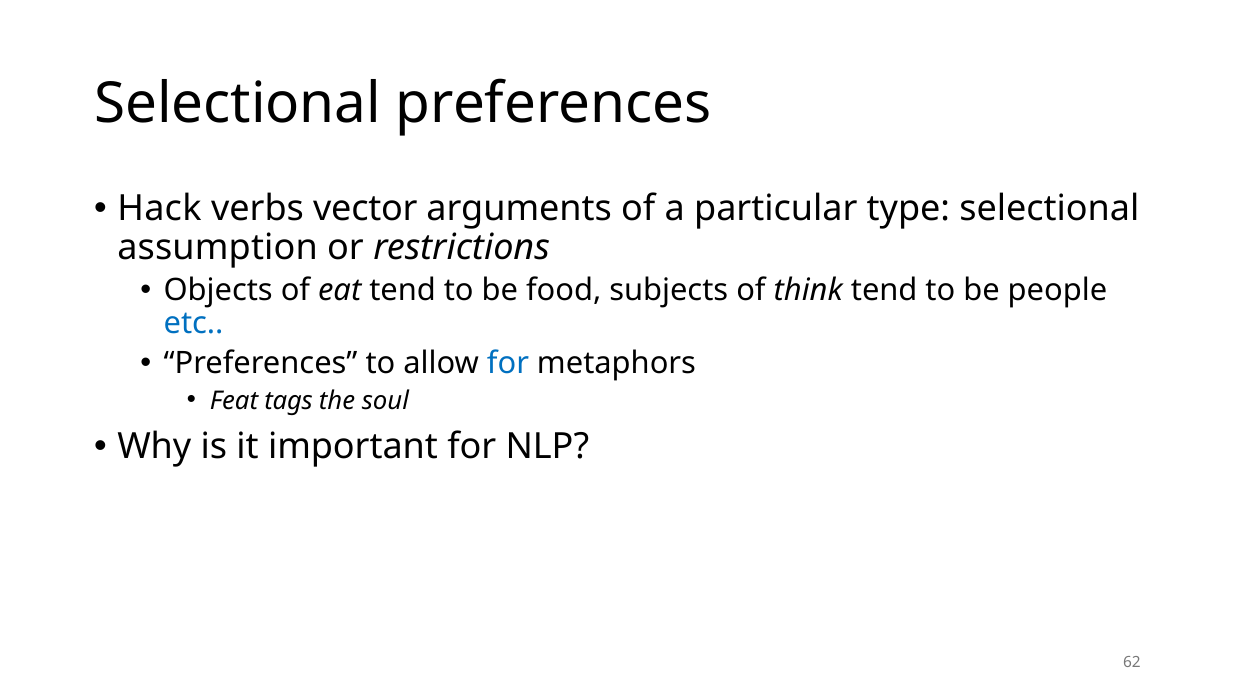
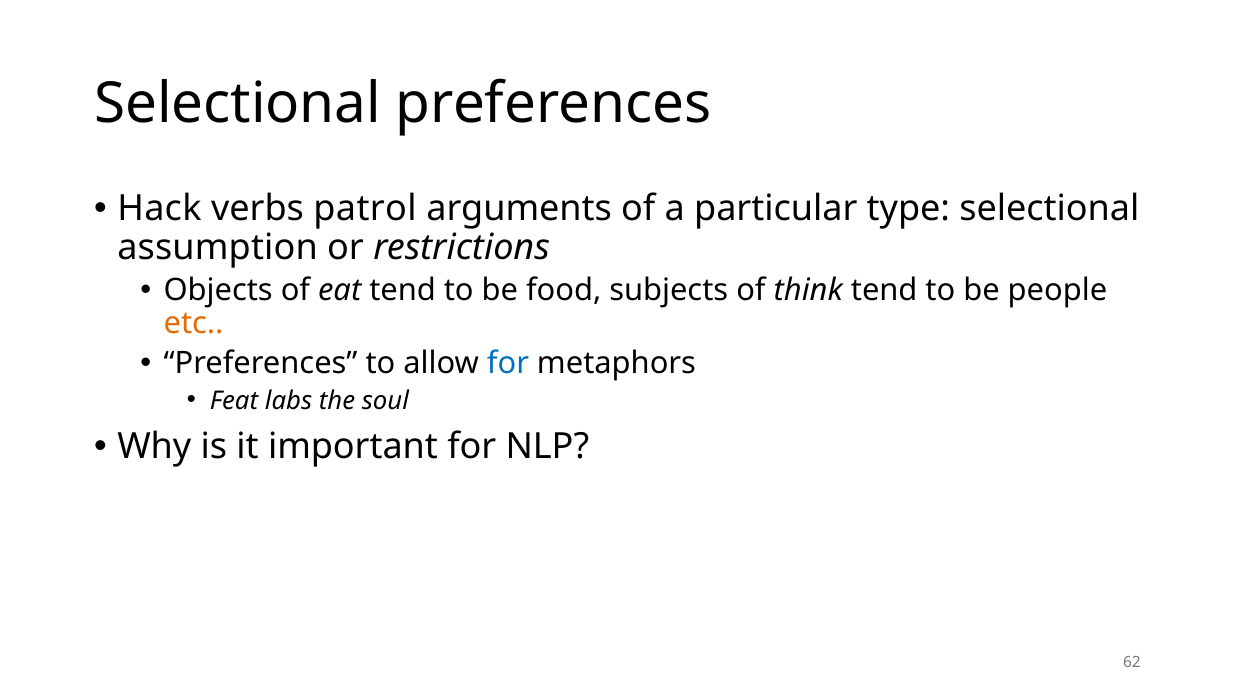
vector: vector -> patrol
etc colour: blue -> orange
tags: tags -> labs
